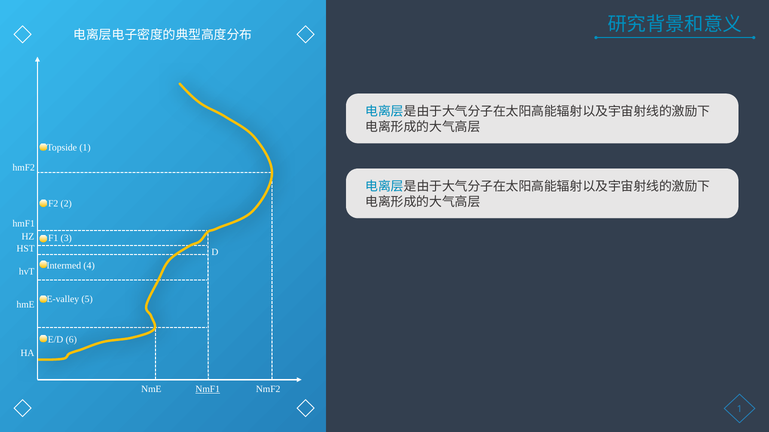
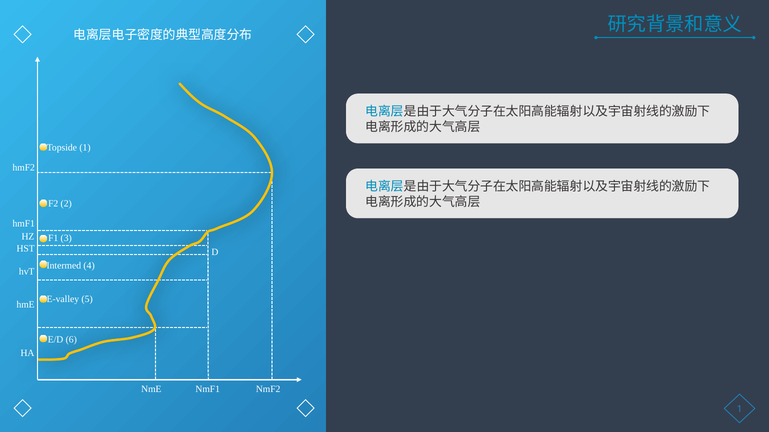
NmF1 underline: present -> none
